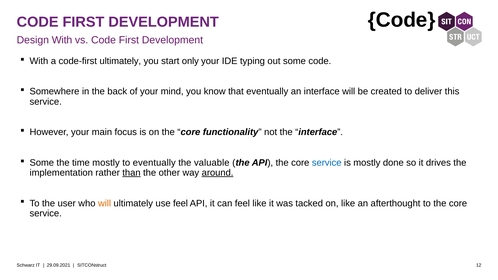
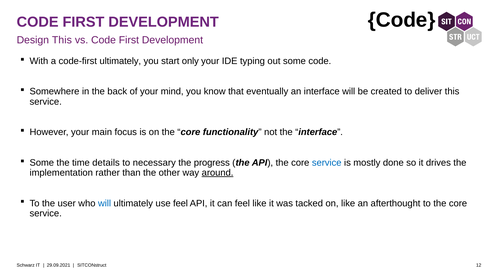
Design With: With -> This
time mostly: mostly -> details
to eventually: eventually -> necessary
valuable: valuable -> progress
than underline: present -> none
will at (105, 203) colour: orange -> blue
